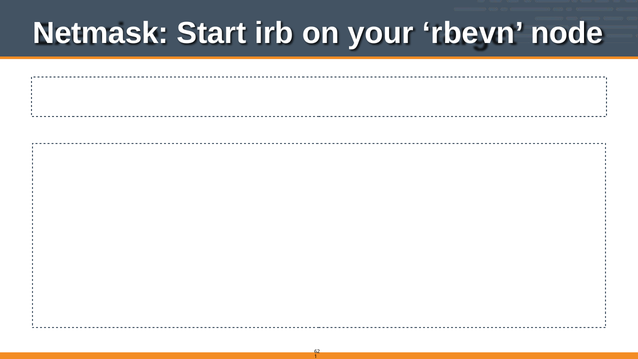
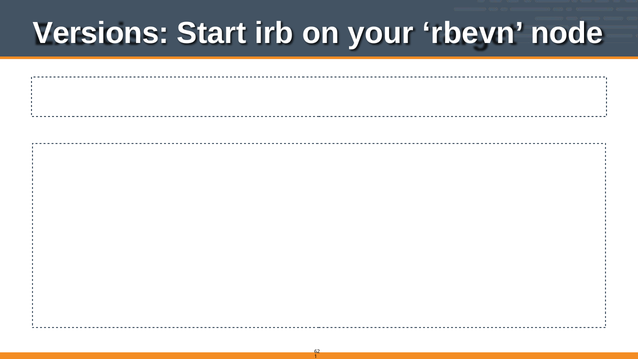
Netmask: Netmask -> Versions
